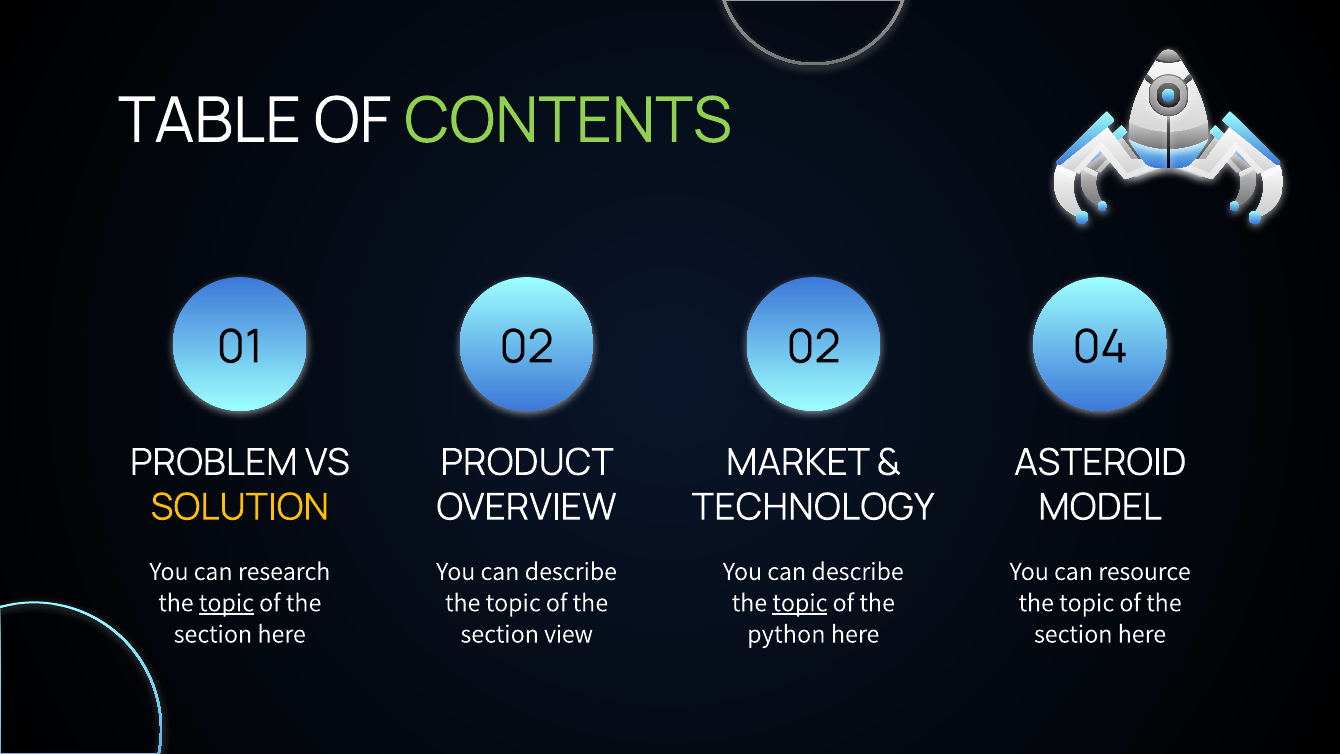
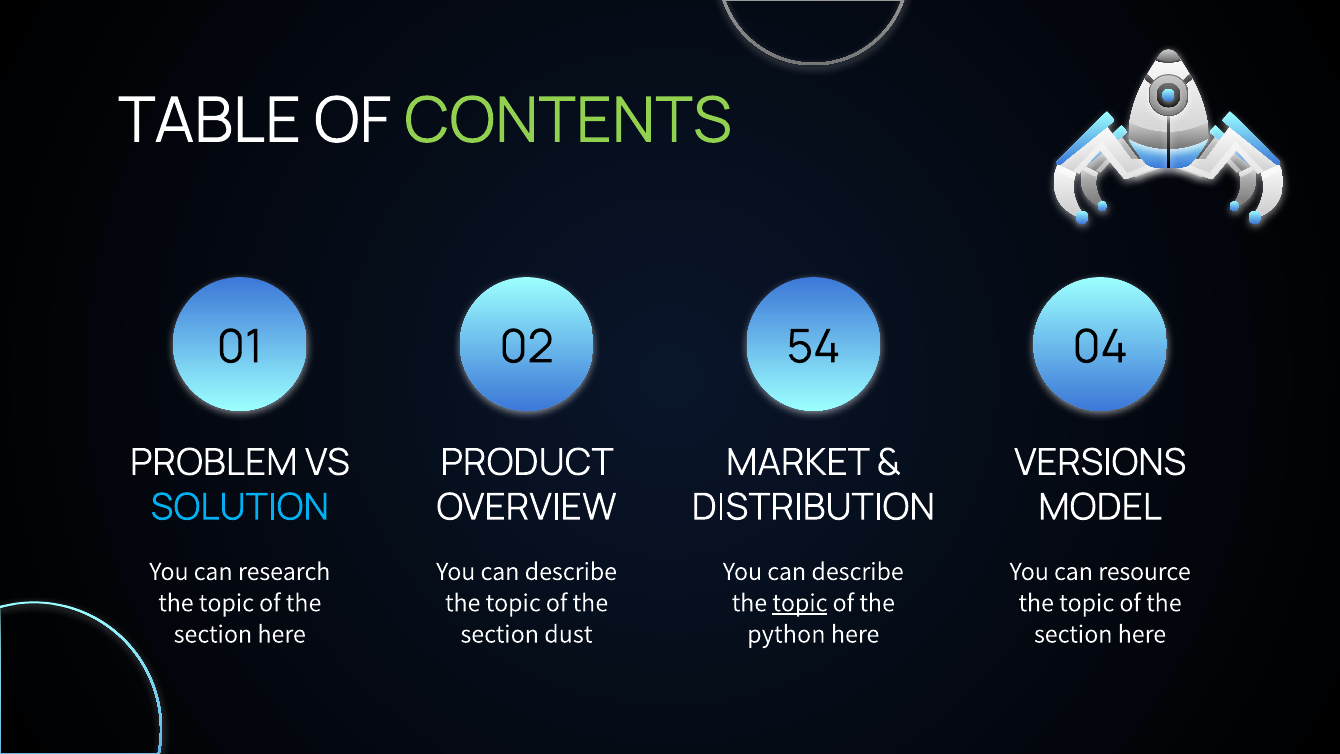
02 02: 02 -> 54
ASTEROID: ASTEROID -> VERSIONS
SOLUTION colour: yellow -> light blue
TECHNOLOGY: TECHNOLOGY -> DISTRIBUTION
topic at (226, 602) underline: present -> none
view: view -> dust
